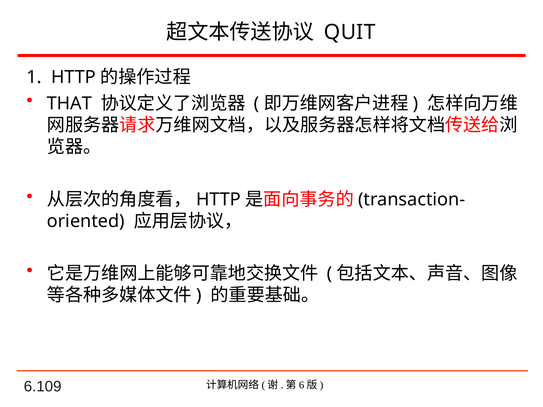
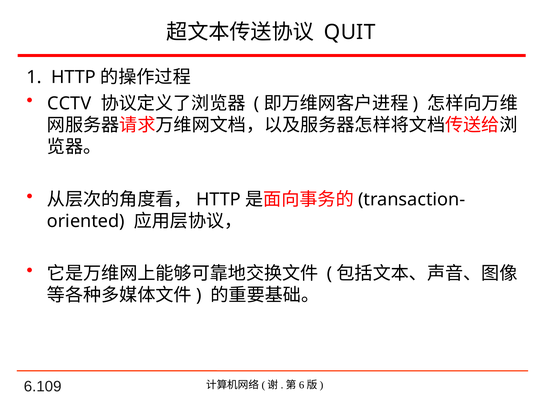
THAT: THAT -> CCTV
